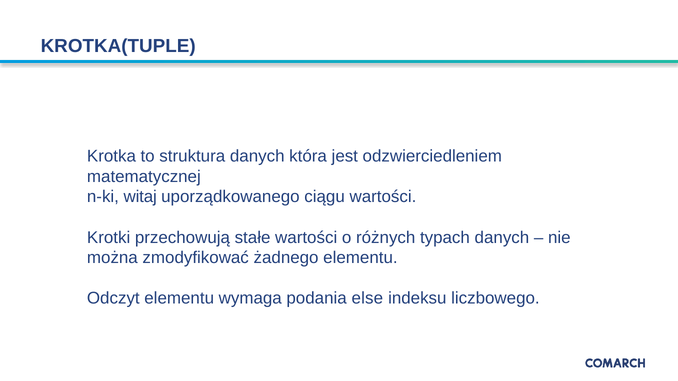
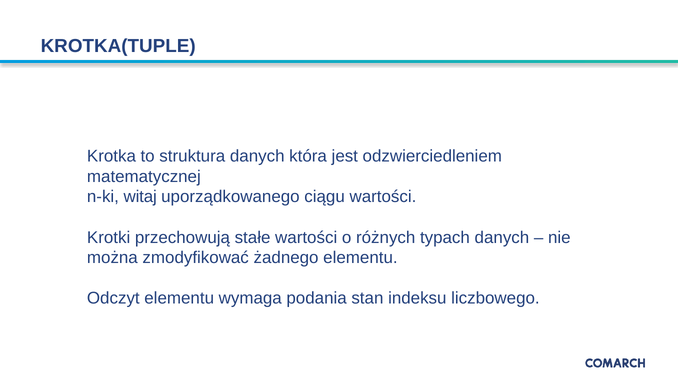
else: else -> stan
